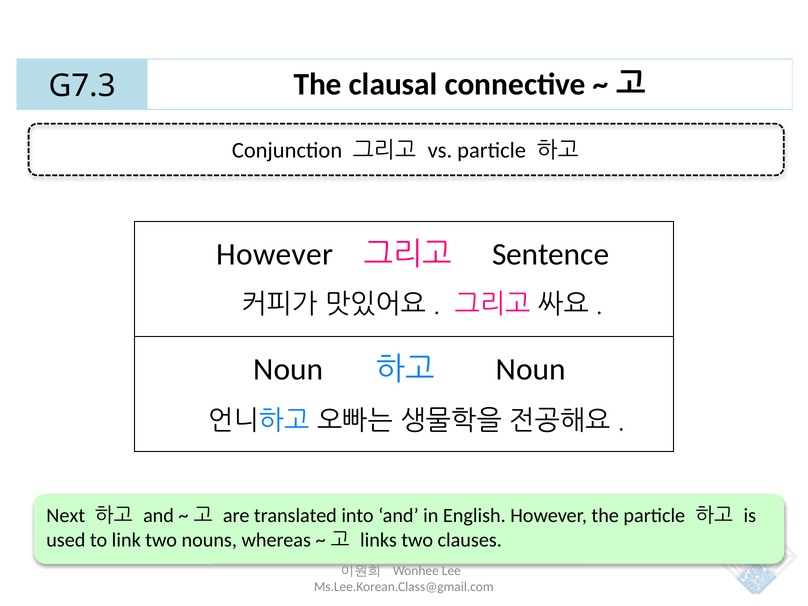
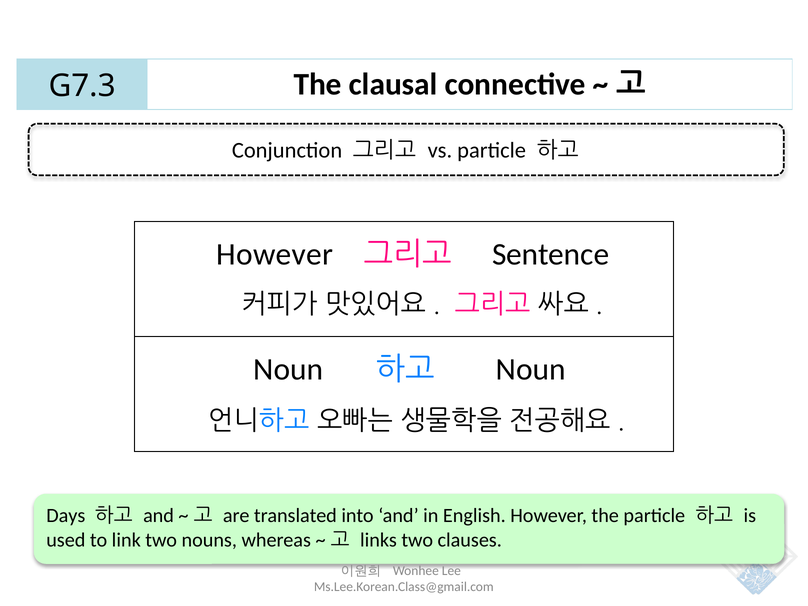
Next: Next -> Days
